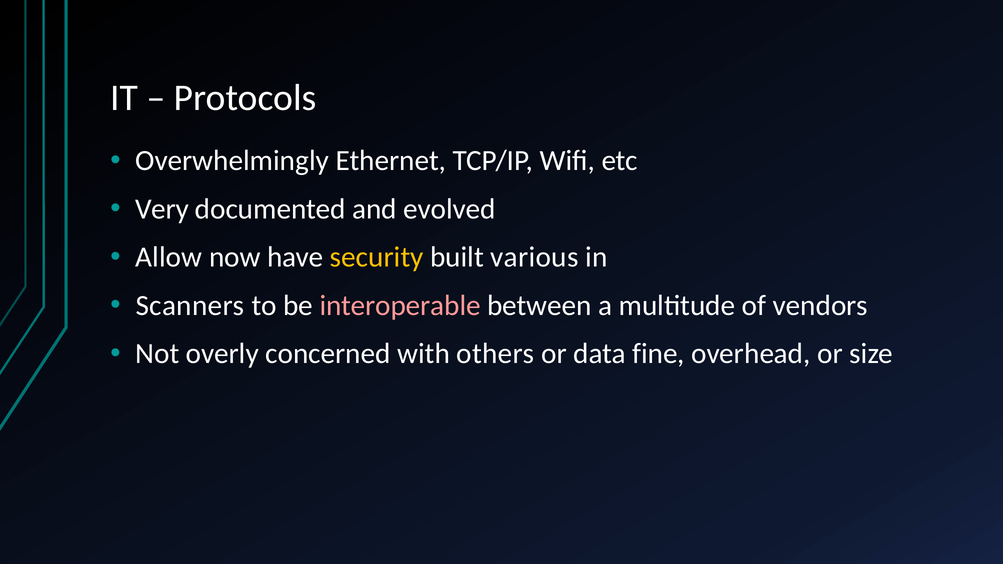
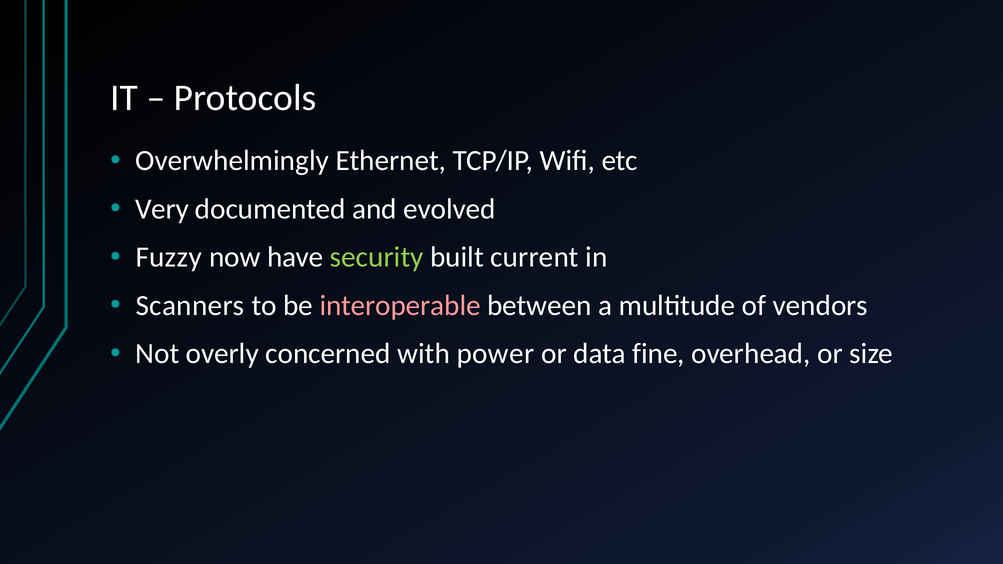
Allow: Allow -> Fuzzy
security colour: yellow -> light green
various: various -> current
others: others -> power
